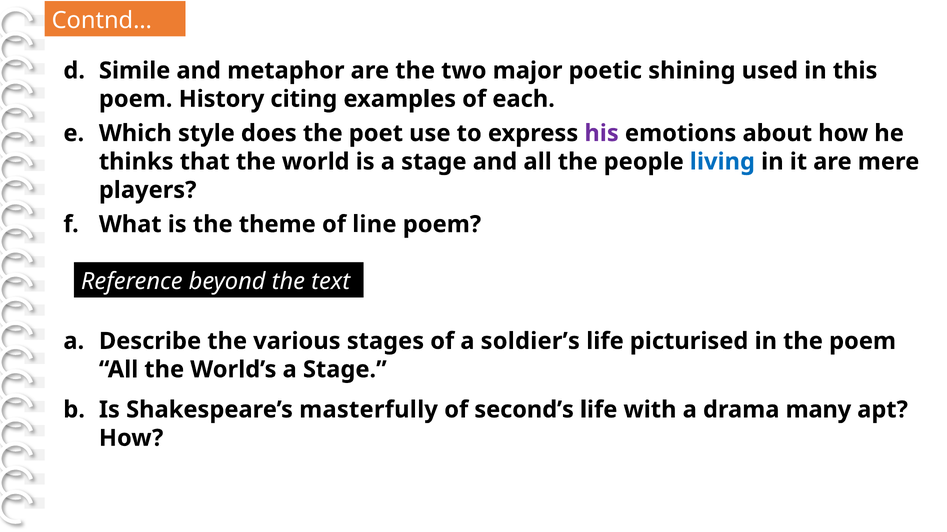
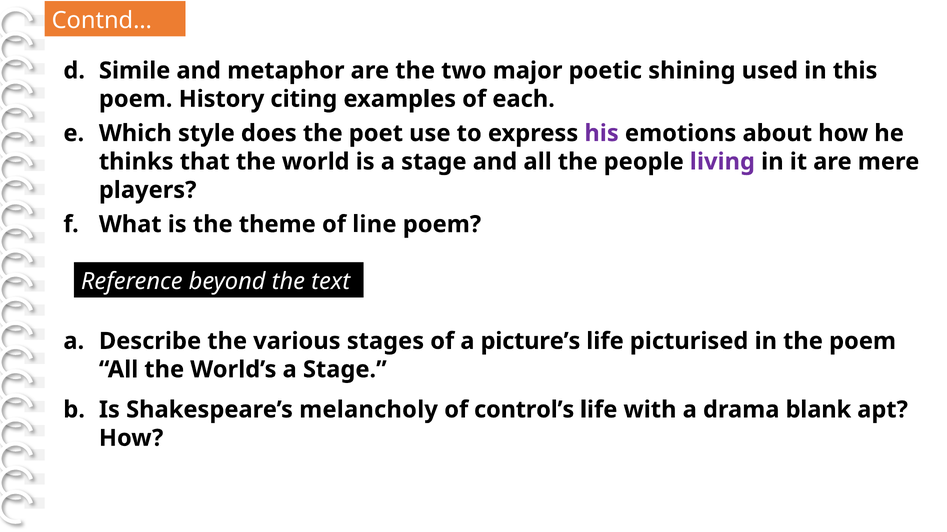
living colour: blue -> purple
soldier’s: soldier’s -> picture’s
masterfully: masterfully -> melancholy
second’s: second’s -> control’s
many: many -> blank
